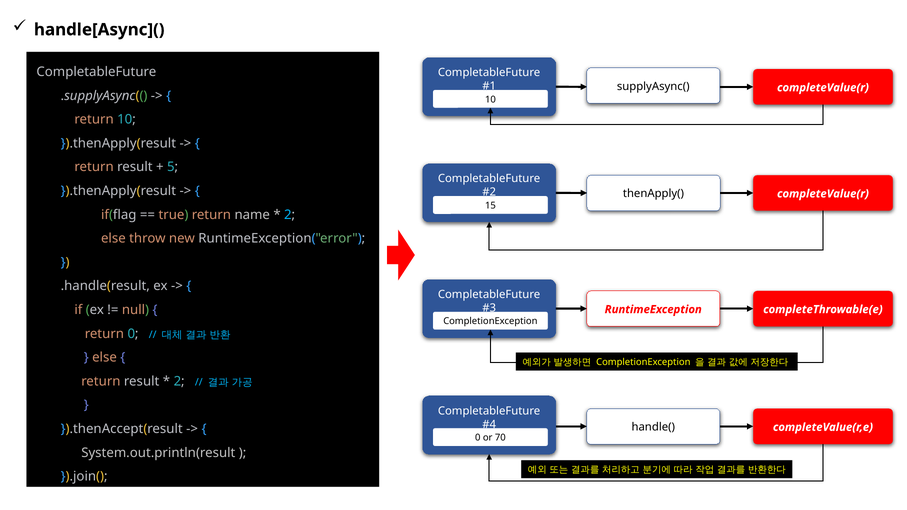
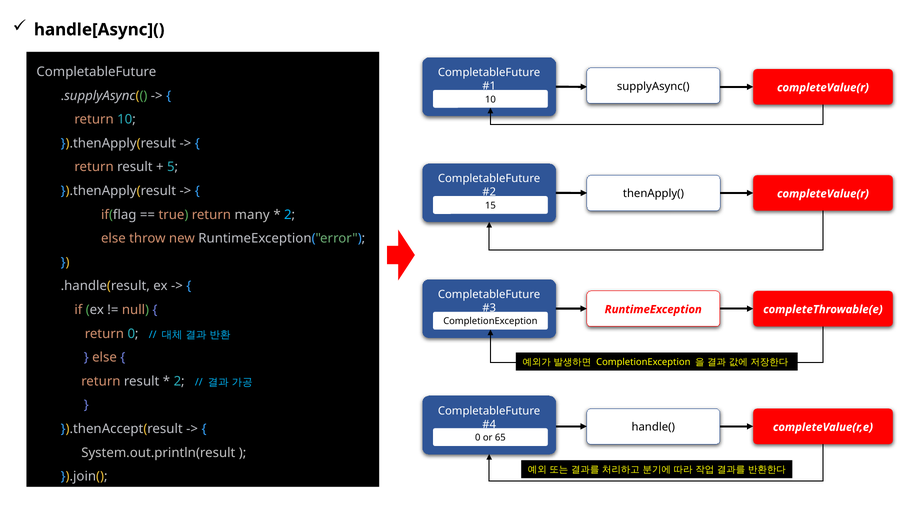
name: name -> many
70: 70 -> 65
